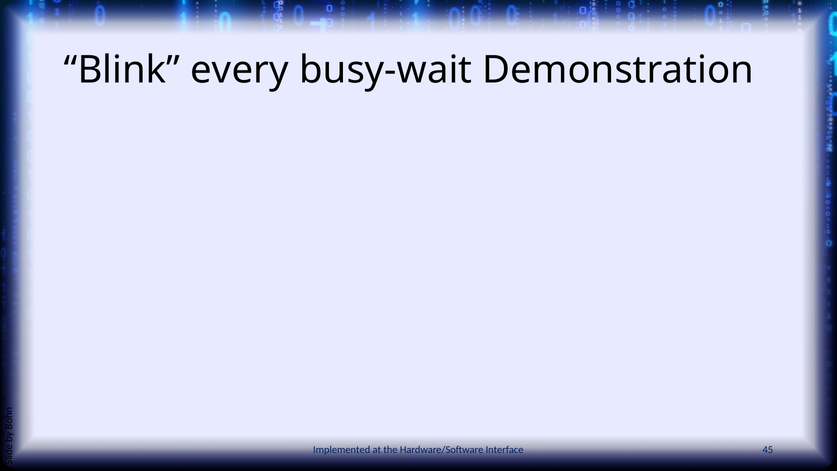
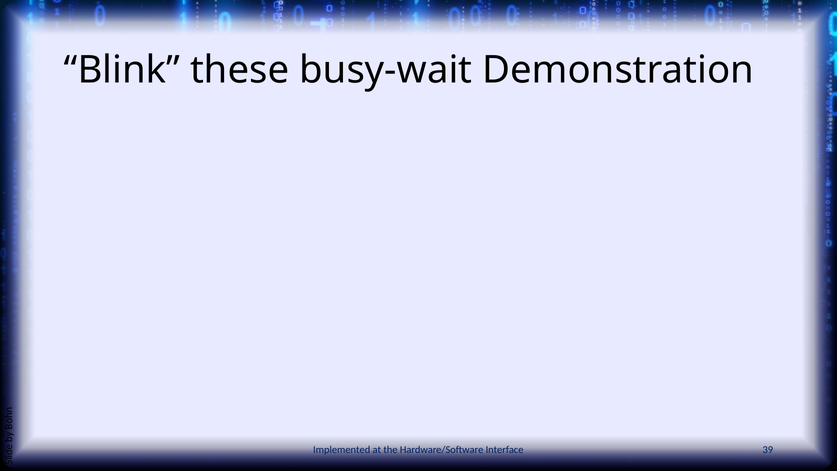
every: every -> these
45: 45 -> 39
